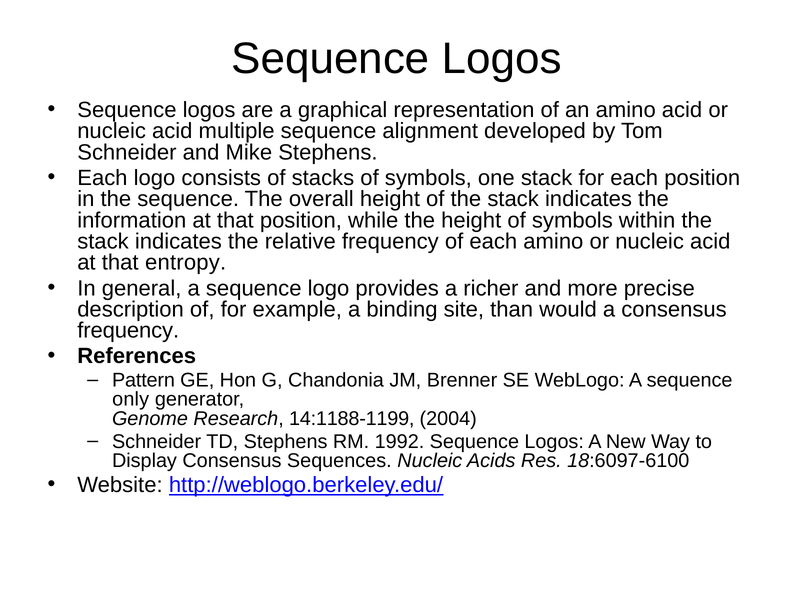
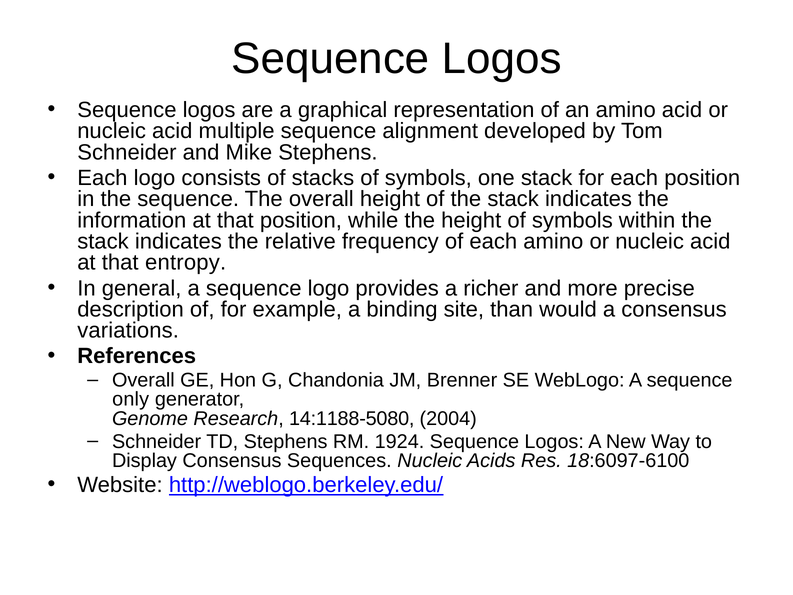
frequency at (128, 330): frequency -> variations
Pattern at (143, 380): Pattern -> Overall
14:1188-1199: 14:1188-1199 -> 14:1188-5080
1992: 1992 -> 1924
